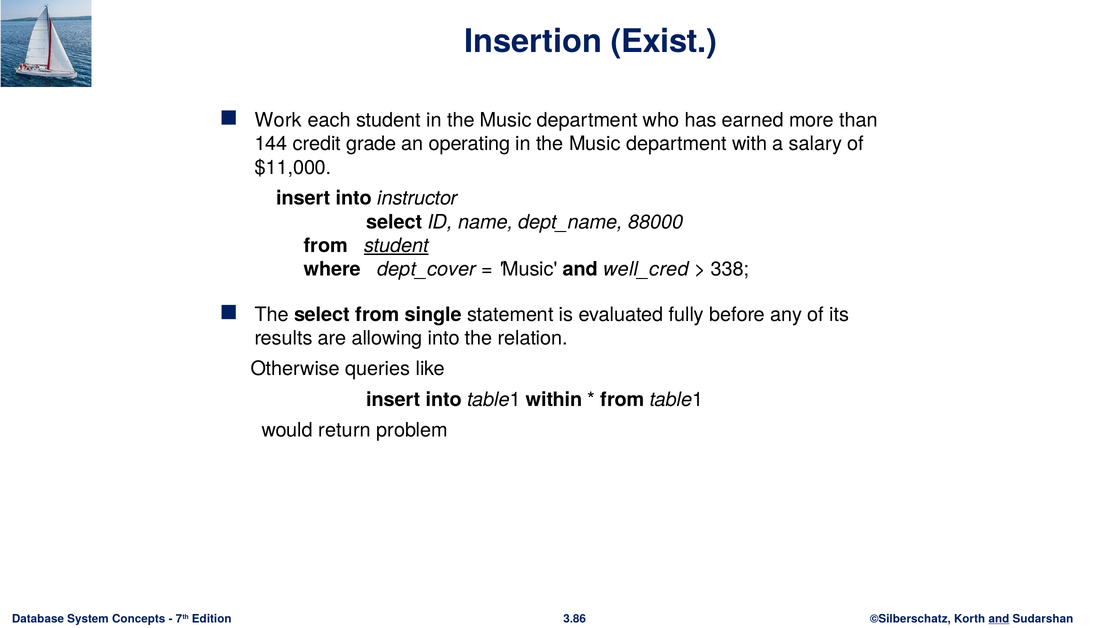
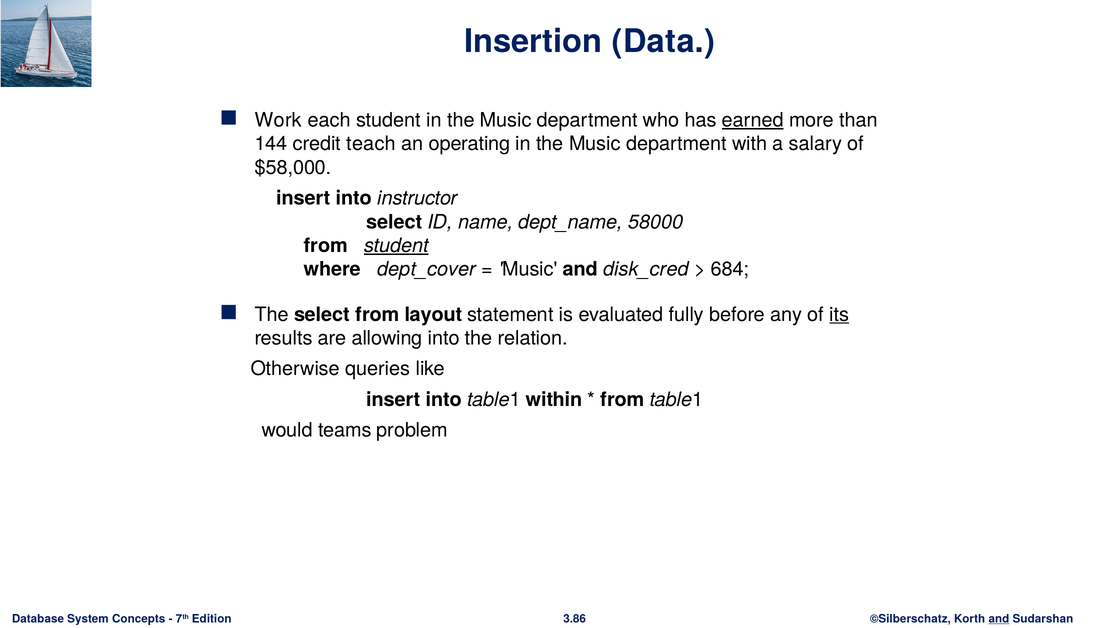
Exist: Exist -> Data
earned underline: none -> present
grade: grade -> teach
$11,000: $11,000 -> $58,000
88000: 88000 -> 58000
well_cred: well_cred -> disk_cred
338: 338 -> 684
single: single -> layout
its underline: none -> present
return: return -> teams
